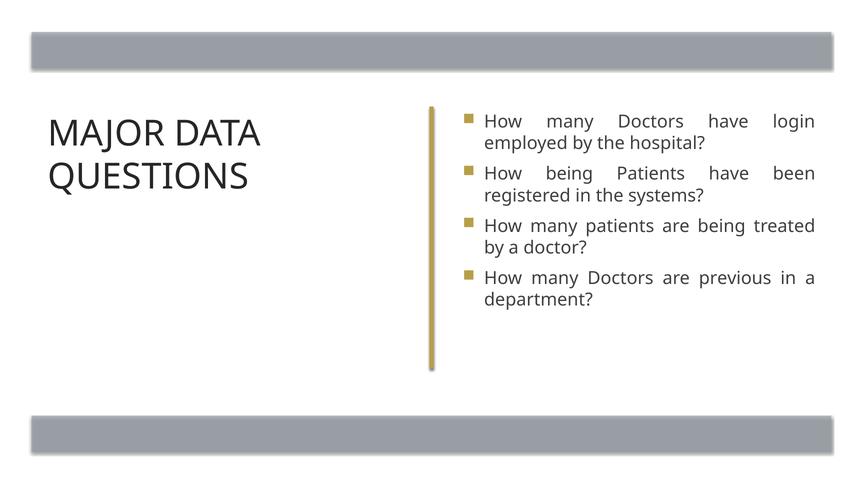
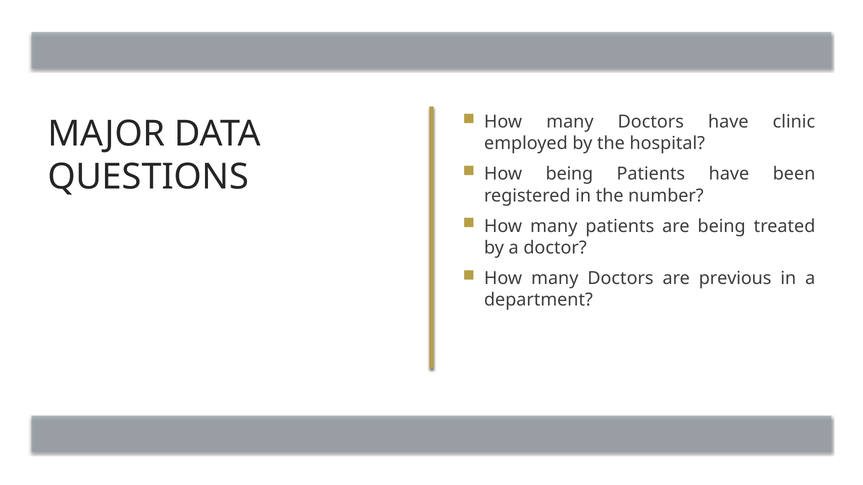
login: login -> clinic
systems: systems -> number
